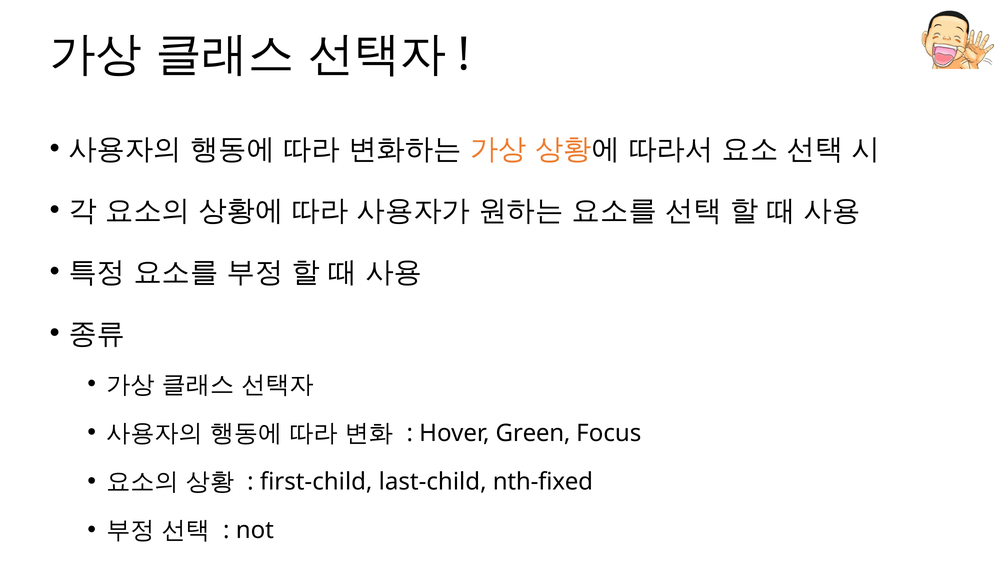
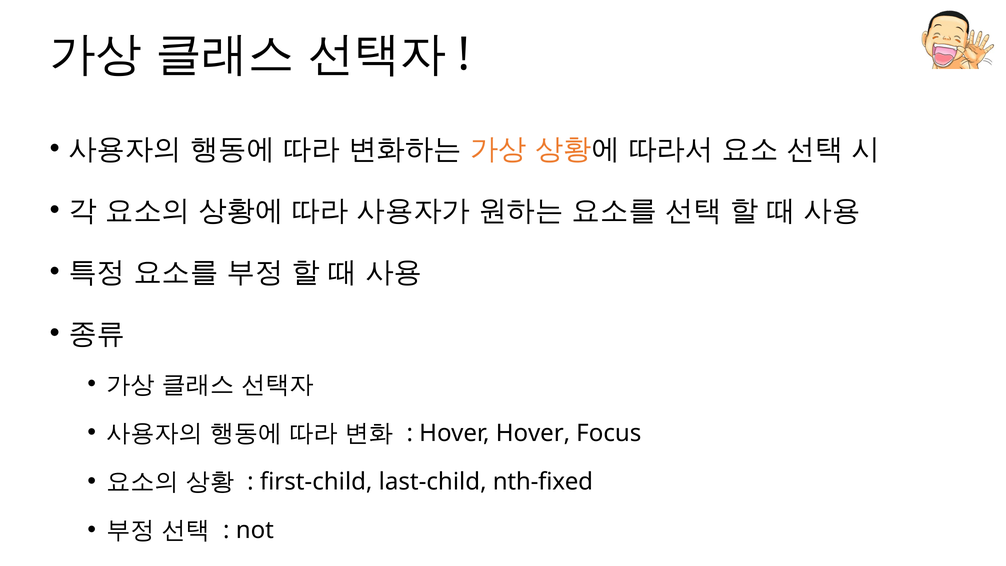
Hover Green: Green -> Hover
